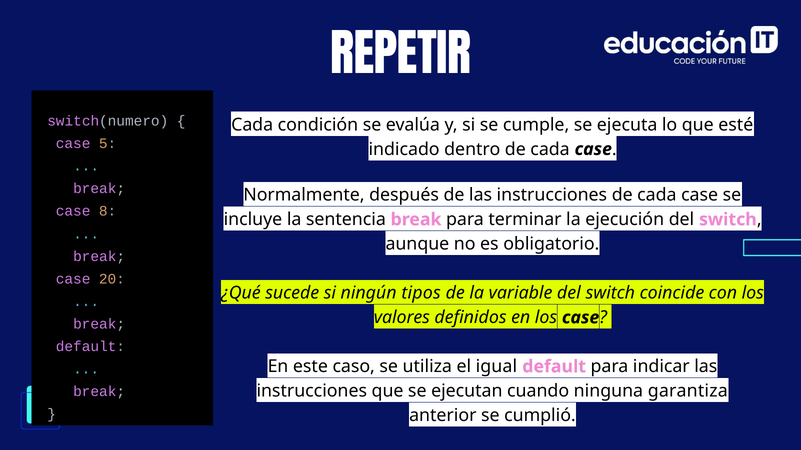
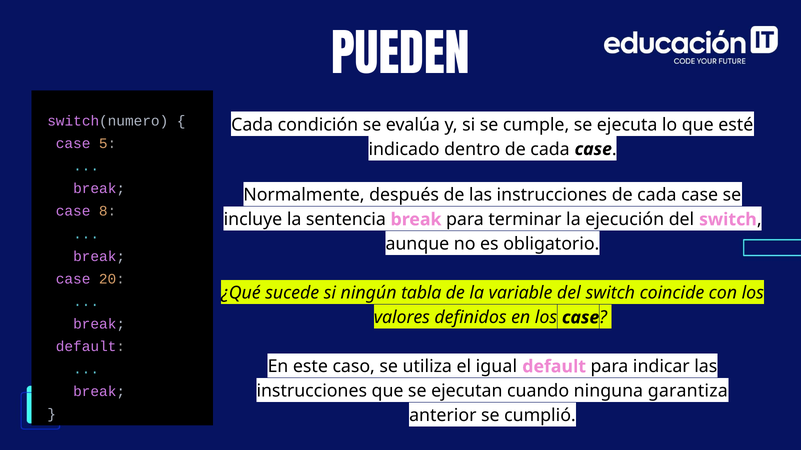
REPETIR: REPETIR -> PUEDEN
tipos: tipos -> tabla
